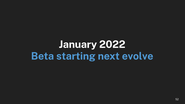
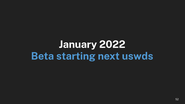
evolve: evolve -> uswds
